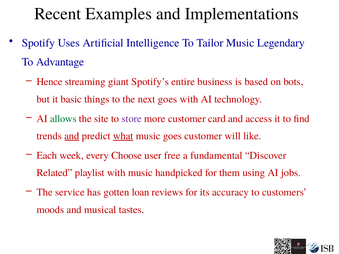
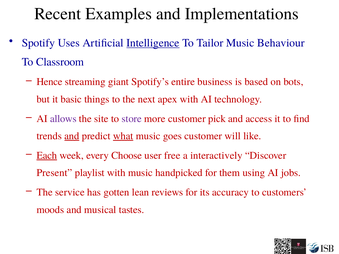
Intelligence underline: none -> present
Legendary: Legendary -> Behaviour
Advantage: Advantage -> Classroom
next goes: goes -> apex
allows colour: green -> purple
card: card -> pick
Each underline: none -> present
fundamental: fundamental -> interactively
Related: Related -> Present
loan: loan -> lean
